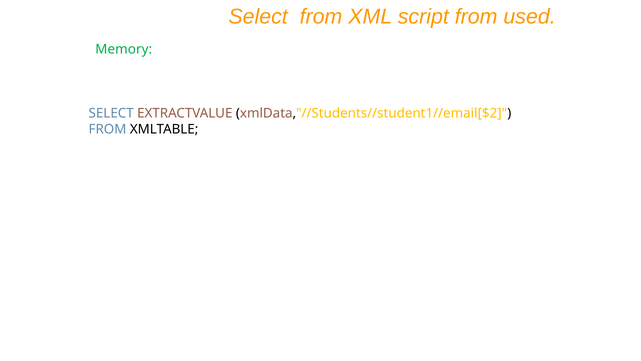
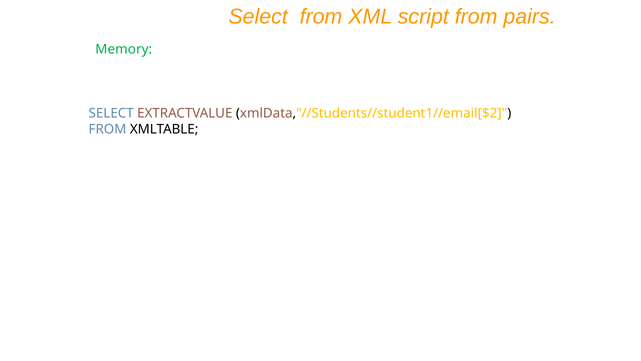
used: used -> pairs
